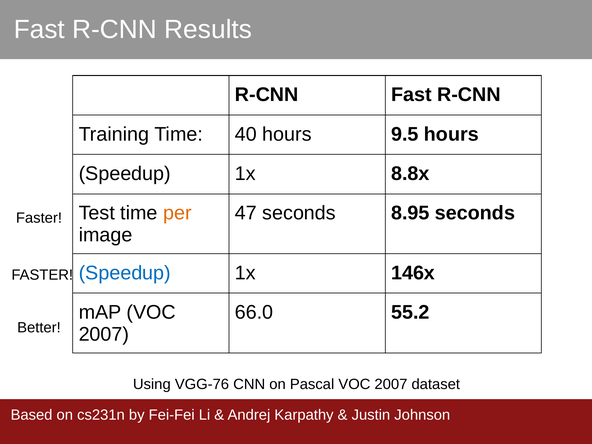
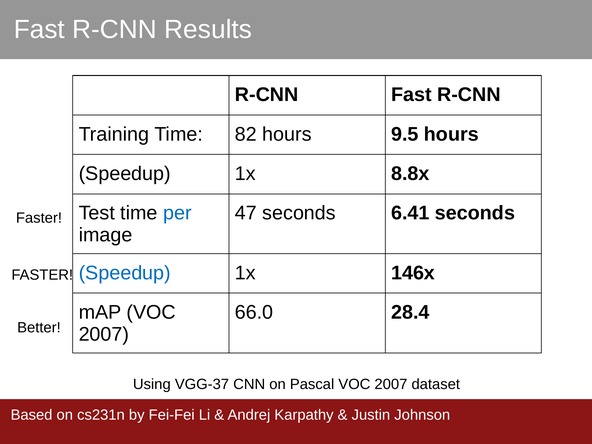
40: 40 -> 82
per colour: orange -> blue
8.95: 8.95 -> 6.41
55.2: 55.2 -> 28.4
VGG-76: VGG-76 -> VGG-37
